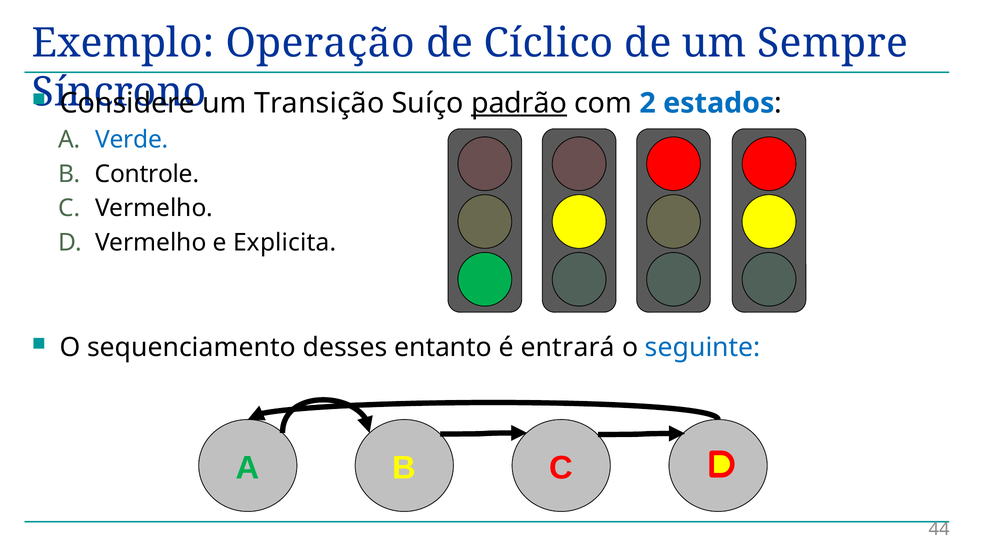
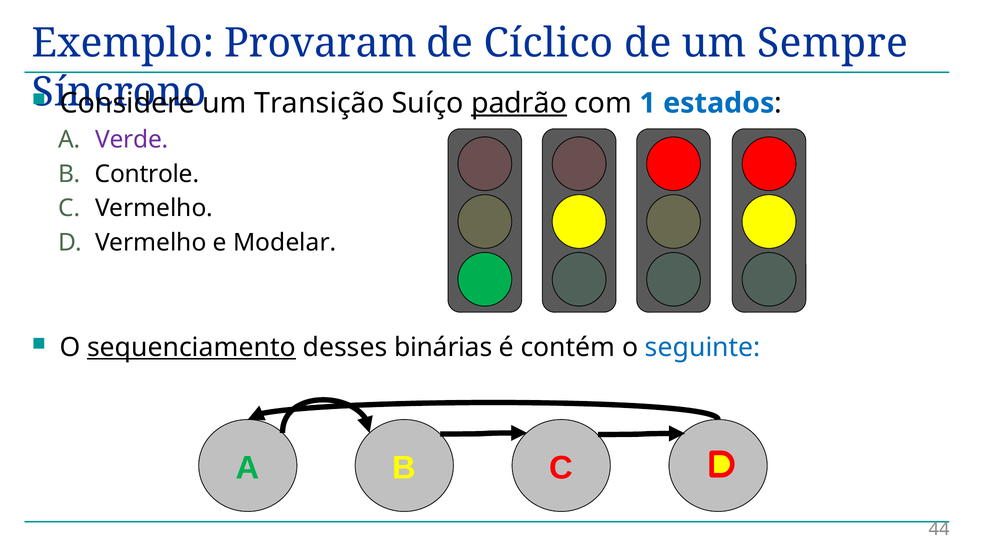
Operação: Operação -> Provaram
2: 2 -> 1
Verde colour: blue -> purple
Explicita: Explicita -> Modelar
sequenciamento underline: none -> present
entanto: entanto -> binárias
entrará: entrará -> contém
